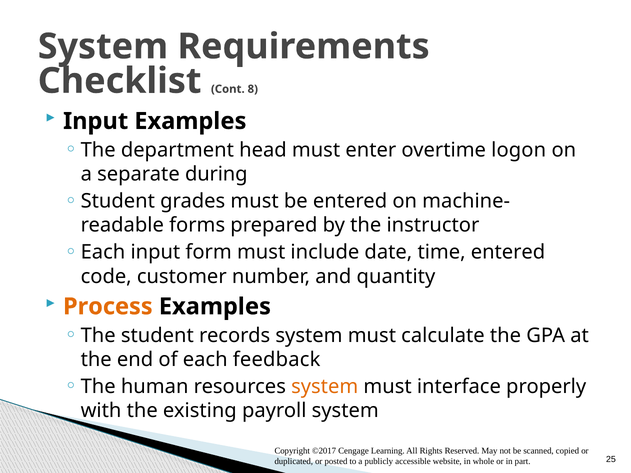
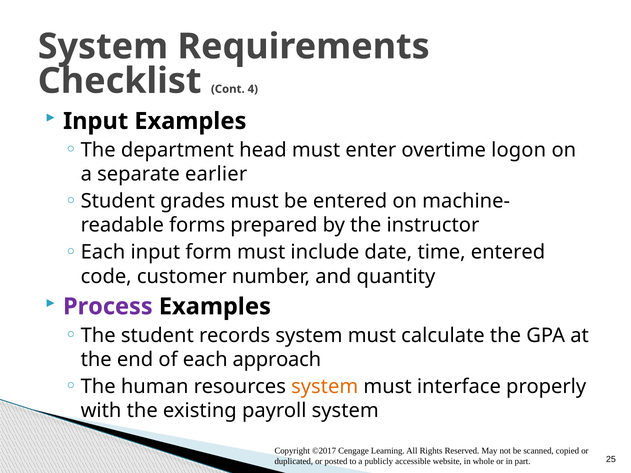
8: 8 -> 4
during: during -> earlier
Process colour: orange -> purple
feedback: feedback -> approach
